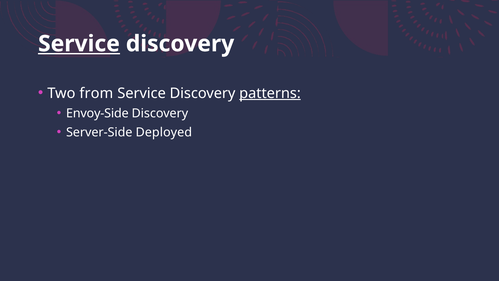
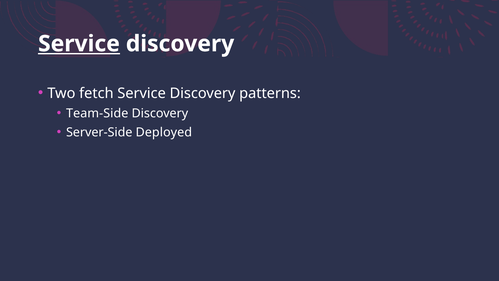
from: from -> fetch
patterns underline: present -> none
Envoy-Side: Envoy-Side -> Team-Side
